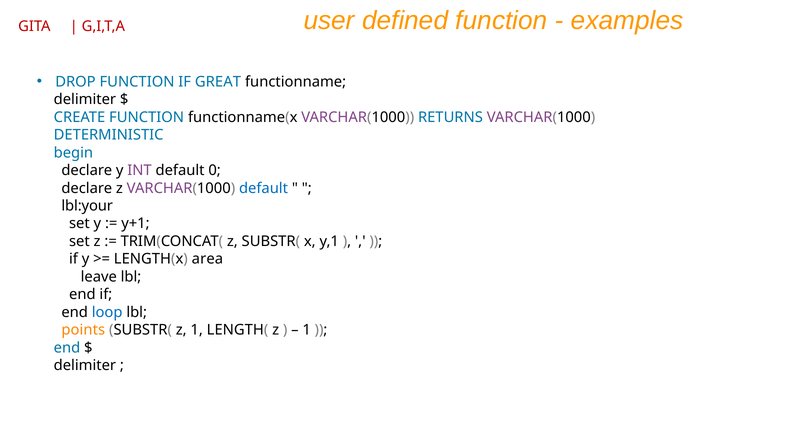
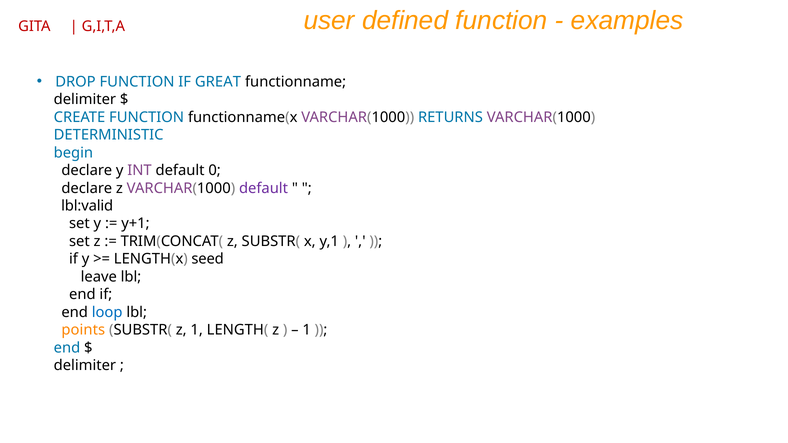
default at (264, 188) colour: blue -> purple
lbl:your: lbl:your -> lbl:valid
area: area -> seed
